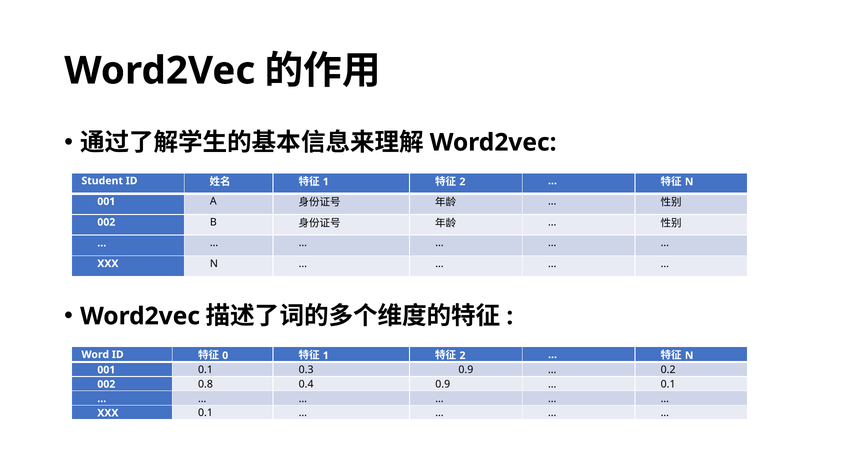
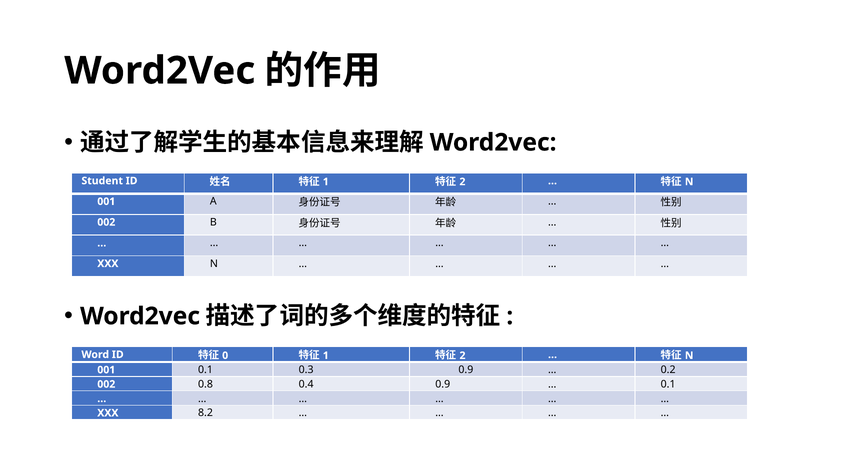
XXX 0.1: 0.1 -> 8.2
